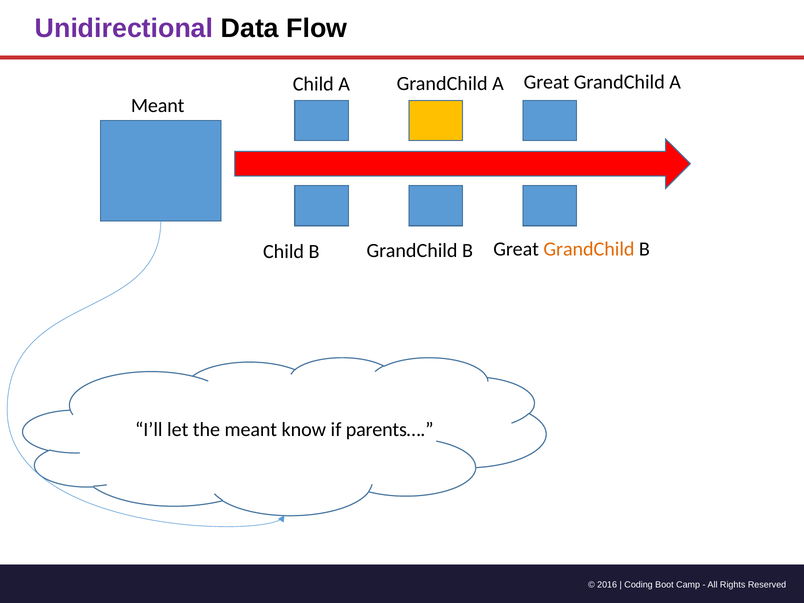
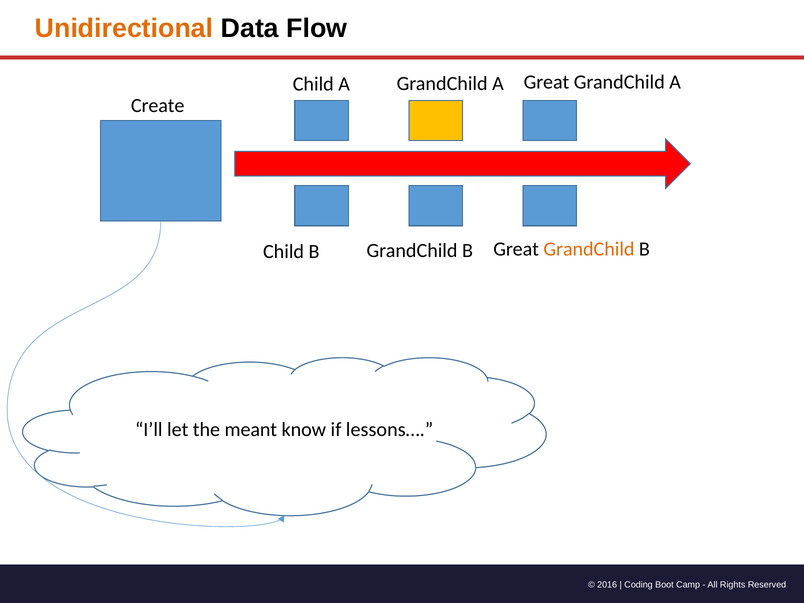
Unidirectional colour: purple -> orange
Meant at (158, 106): Meant -> Create
parents…: parents… -> lessons…
